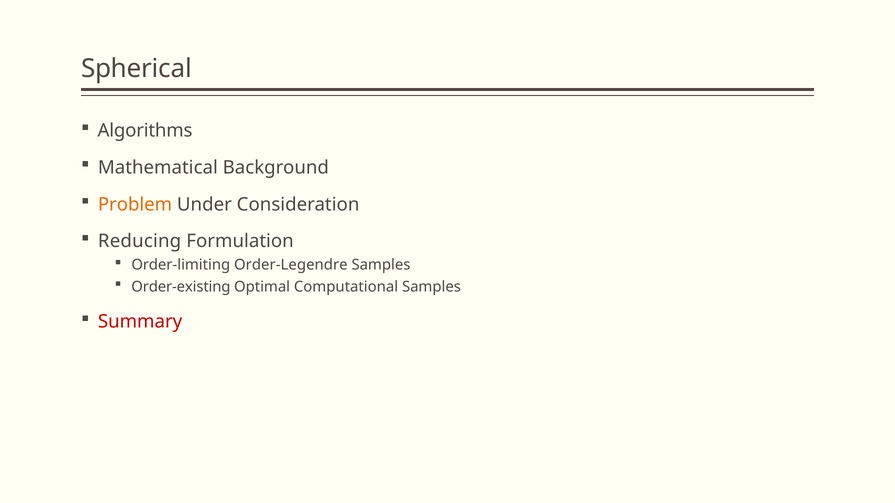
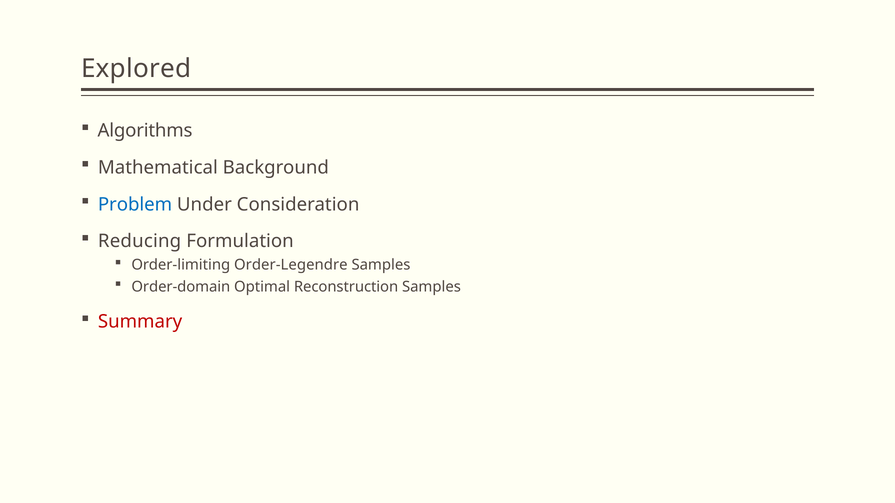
Spherical: Spherical -> Explored
Problem colour: orange -> blue
Order-existing: Order-existing -> Order-domain
Computational: Computational -> Reconstruction
